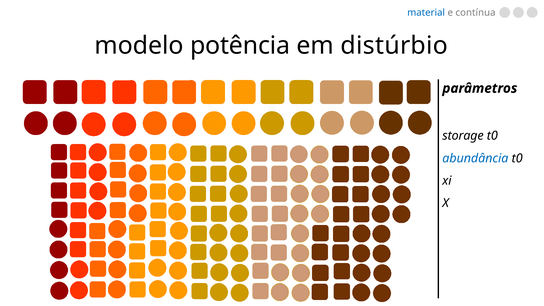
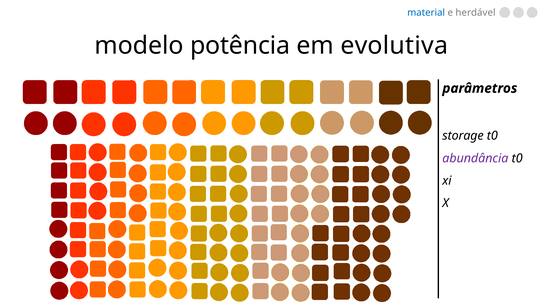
contínua: contínua -> herdável
distúrbio: distúrbio -> evolutiva
abundância colour: blue -> purple
